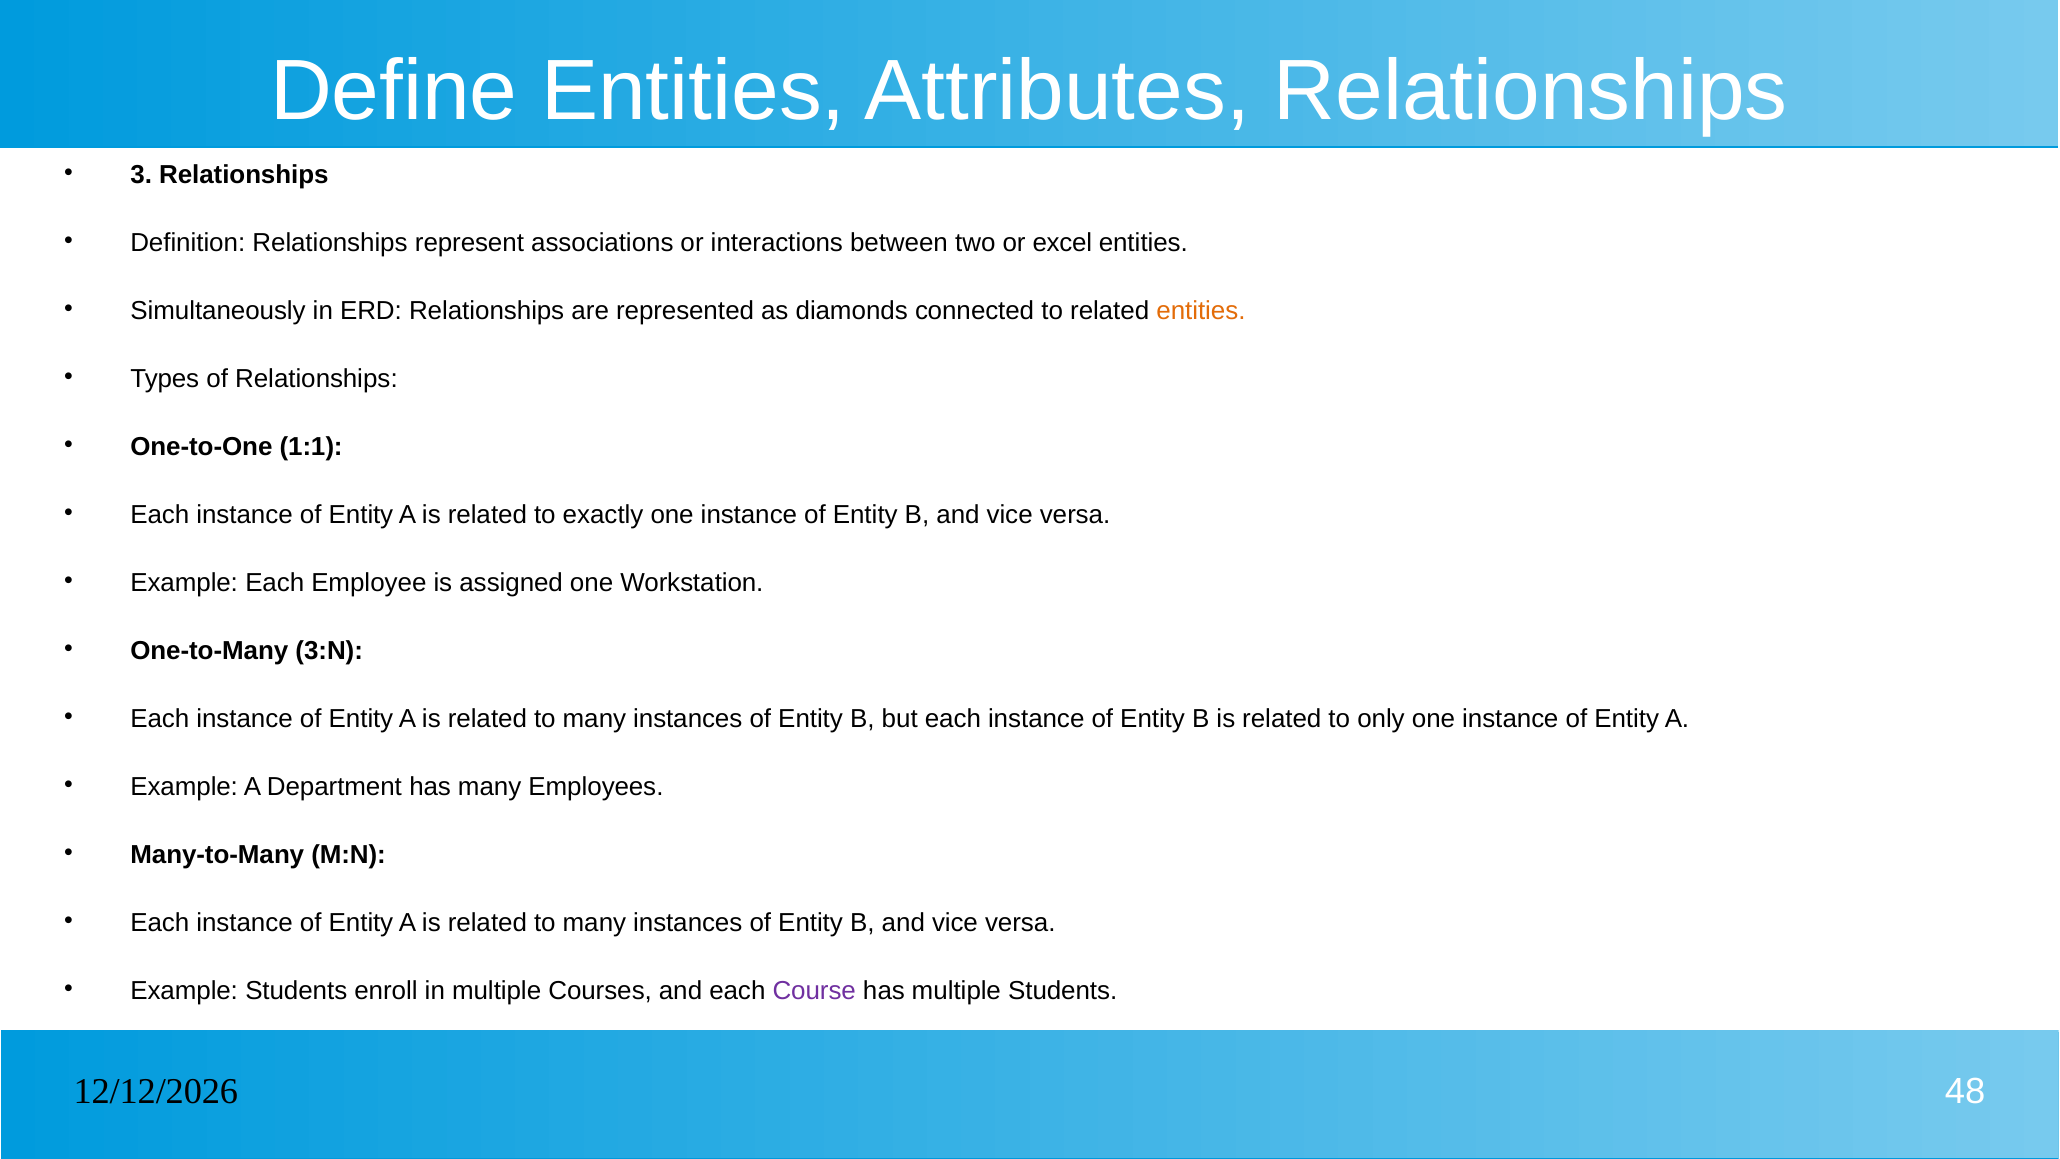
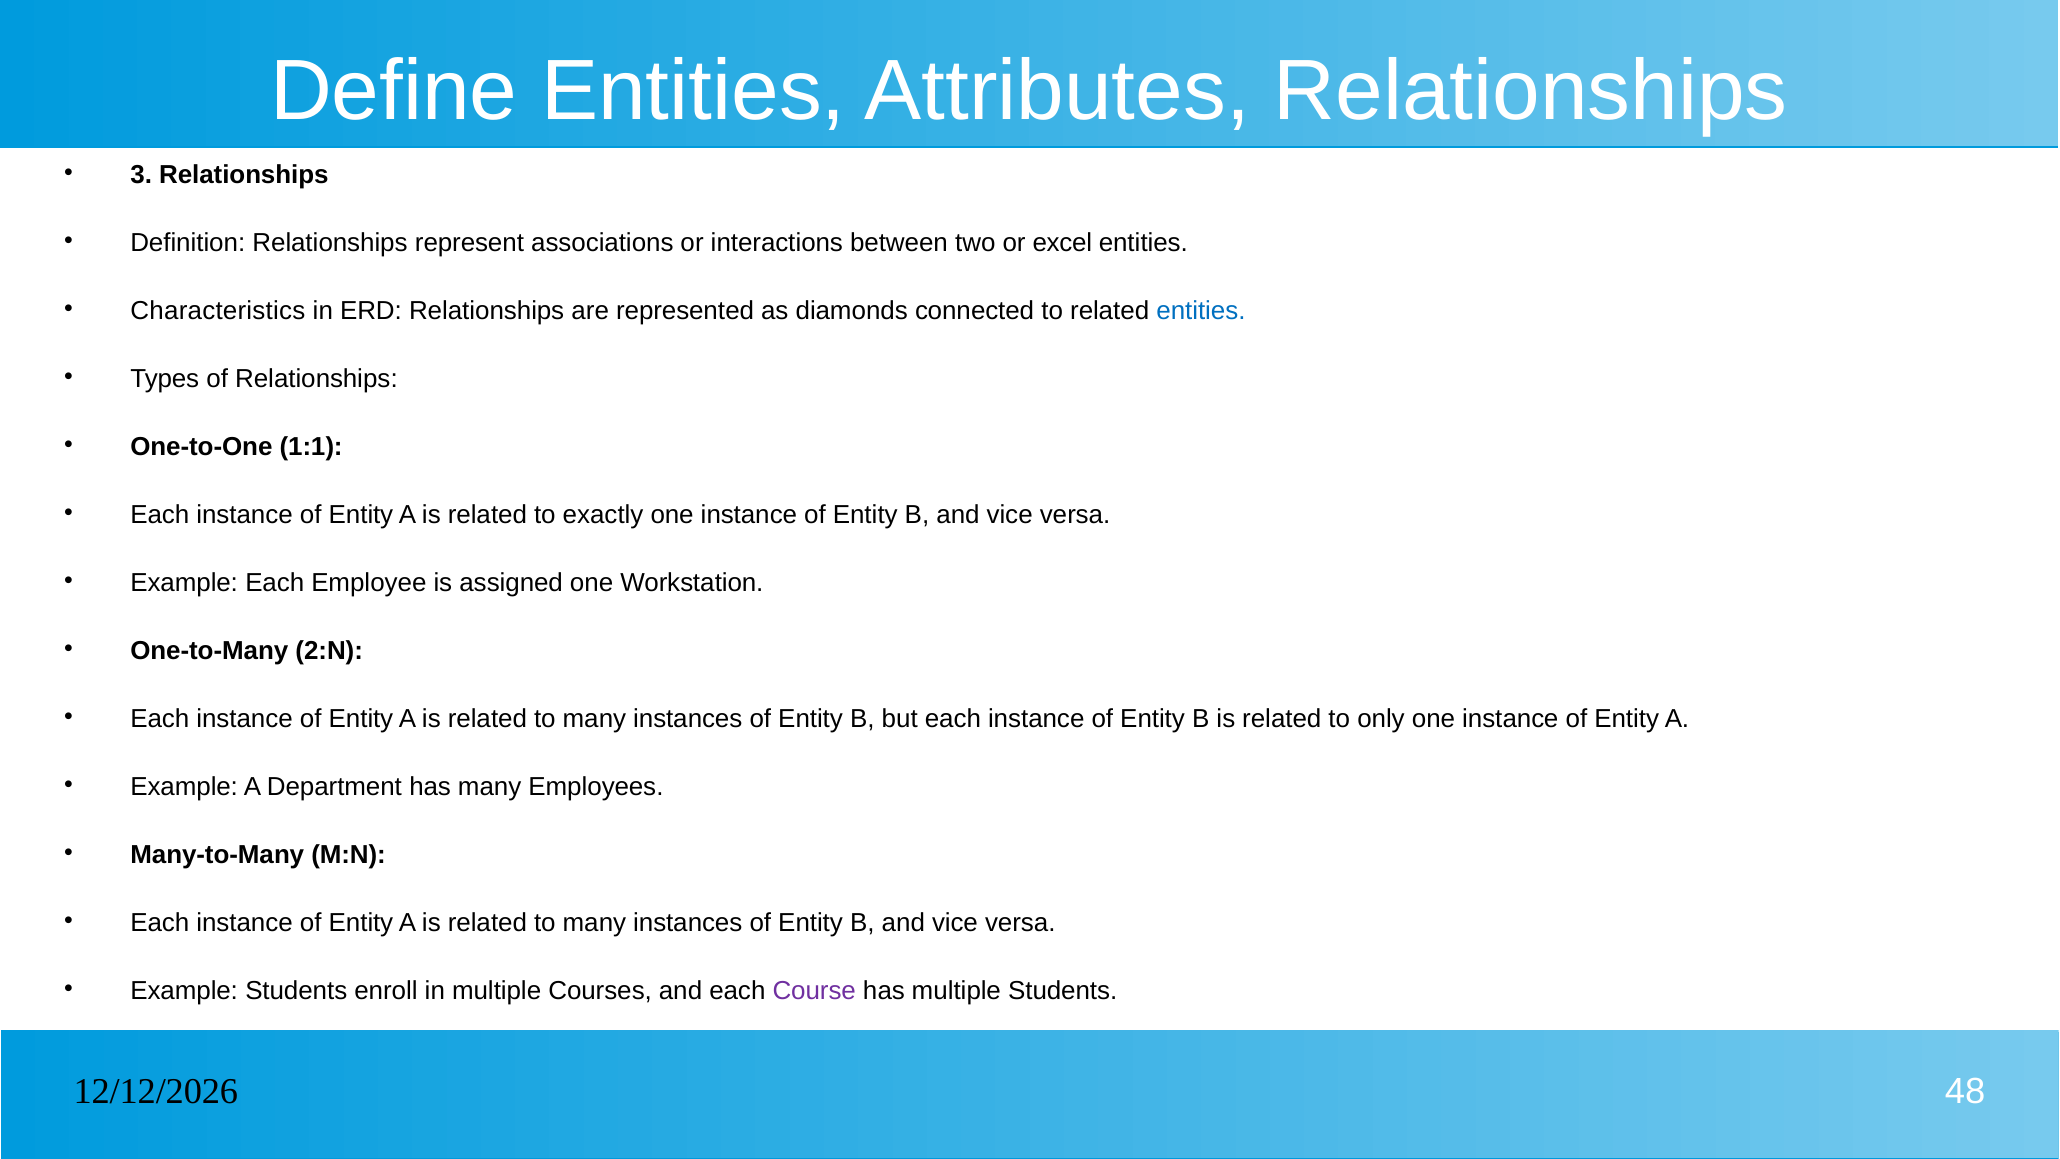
Simultaneously: Simultaneously -> Characteristics
entities at (1201, 311) colour: orange -> blue
3:N: 3:N -> 2:N
